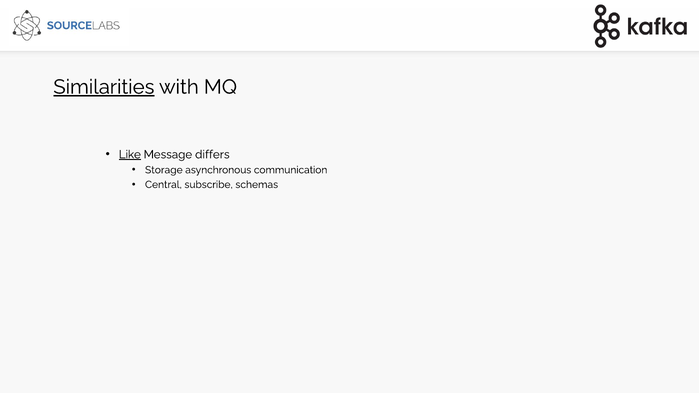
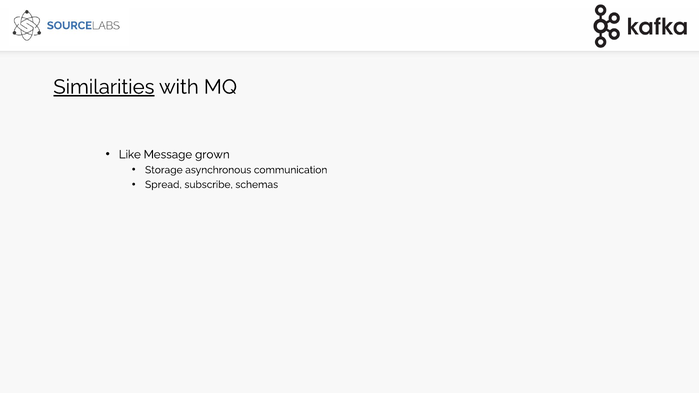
Like underline: present -> none
differs: differs -> grown
Central: Central -> Spread
